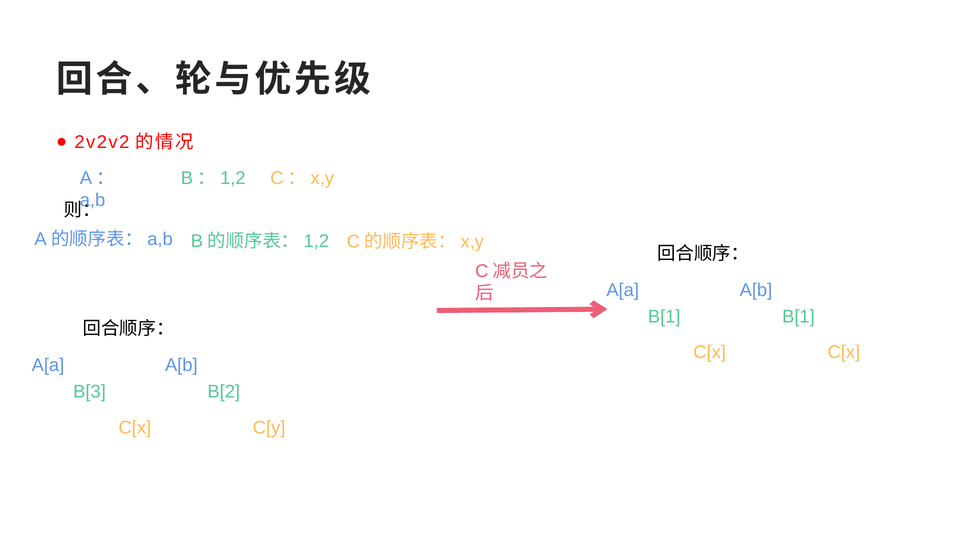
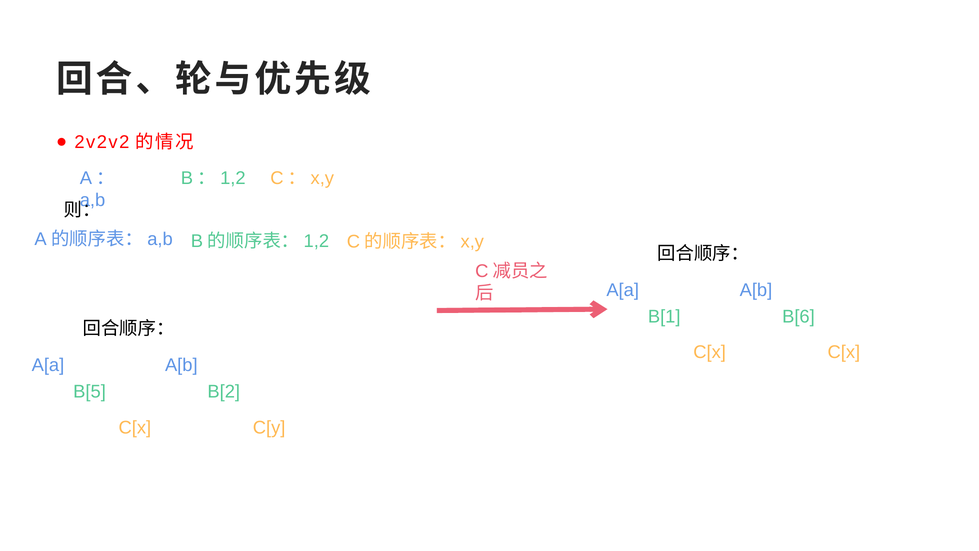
B[1 B[1: B[1 -> B[6
B[3: B[3 -> B[5
